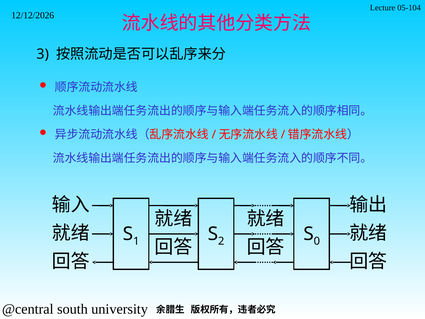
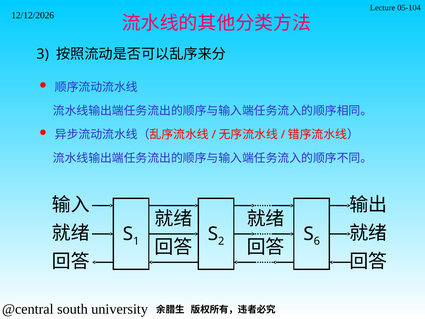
0: 0 -> 6
